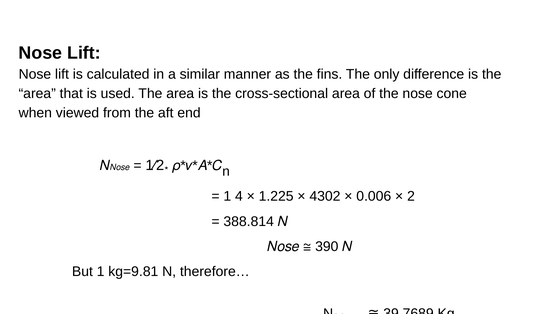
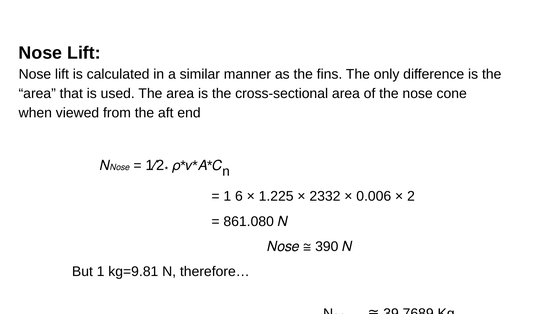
4: 4 -> 6
4302: 4302 -> 2332
388.814: 388.814 -> 861.080
